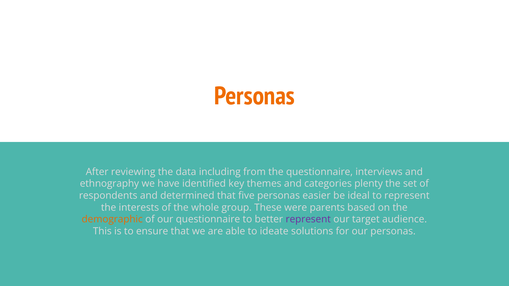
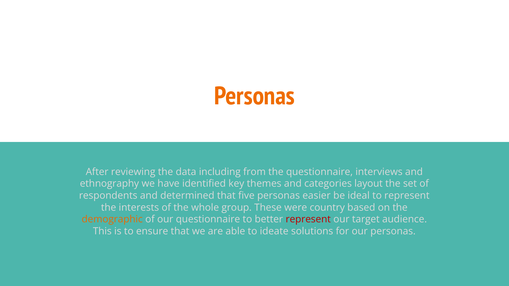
plenty: plenty -> layout
parents: parents -> country
represent at (308, 220) colour: purple -> red
